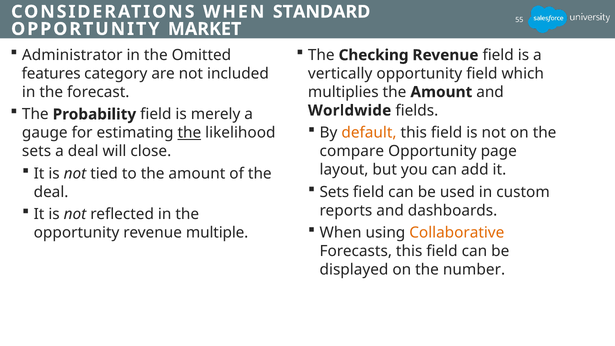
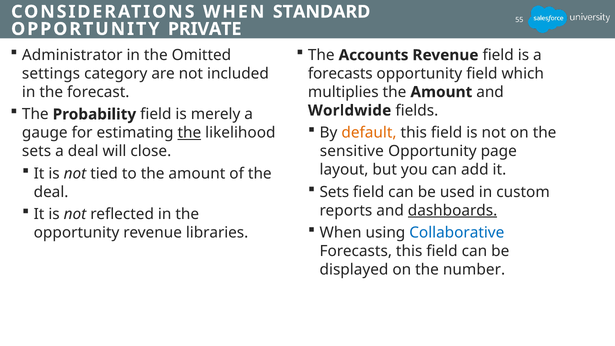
MARKET: MARKET -> PRIVATE
Checking: Checking -> Accounts
features: features -> settings
vertically at (340, 74): vertically -> forecasts
compare: compare -> sensitive
dashboards underline: none -> present
Collaborative colour: orange -> blue
multiple: multiple -> libraries
